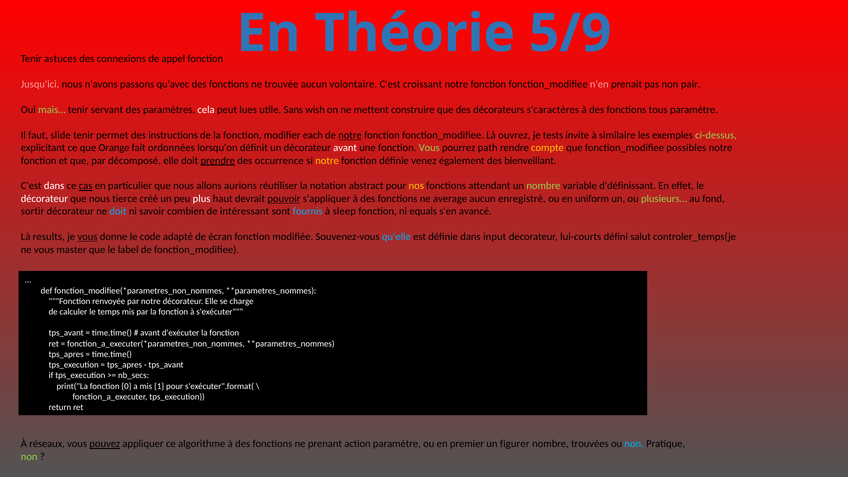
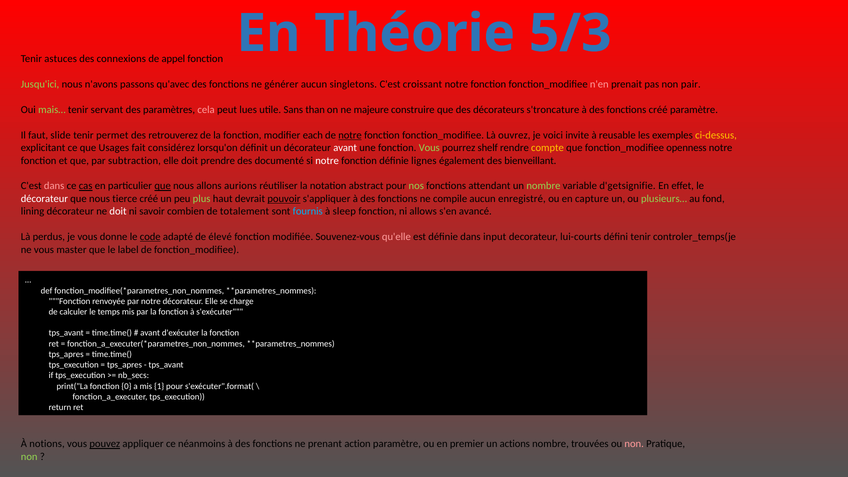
5/9: 5/9 -> 5/3
Jusqu'ici colour: pink -> light green
trouvée: trouvée -> générer
volontaire: volontaire -> singletons
cela colour: white -> pink
wish: wish -> than
mettent: mettent -> majeure
s'caractères: s'caractères -> s'troncature
fonctions tous: tous -> créé
instructions: instructions -> retrouverez
tests: tests -> voici
similaire: similaire -> reusable
ci-dessus colour: light green -> yellow
Orange: Orange -> Usages
ordonnées: ordonnées -> considérez
path: path -> shelf
possibles: possibles -> openness
décomposé: décomposé -> subtraction
prendre underline: present -> none
occurrence: occurrence -> documenté
notre at (327, 161) colour: yellow -> white
venez: venez -> lignes
dans at (54, 186) colour: white -> pink
que at (163, 186) underline: none -> present
nos colour: yellow -> light green
d'définissant: d'définissant -> d'getsignifie
plus colour: white -> light green
average: average -> compile
uniform: uniform -> capture
sortir: sortir -> lining
doit at (118, 211) colour: light blue -> white
intéressant: intéressant -> totalement
equals: equals -> allows
results: results -> perdus
vous at (87, 237) underline: present -> none
code underline: none -> present
écran: écran -> élevé
qu'elle colour: light blue -> pink
défini salut: salut -> tenir
réseaux: réseaux -> notions
algorithme: algorithme -> néanmoins
figurer: figurer -> actions
non at (634, 444) colour: light blue -> pink
